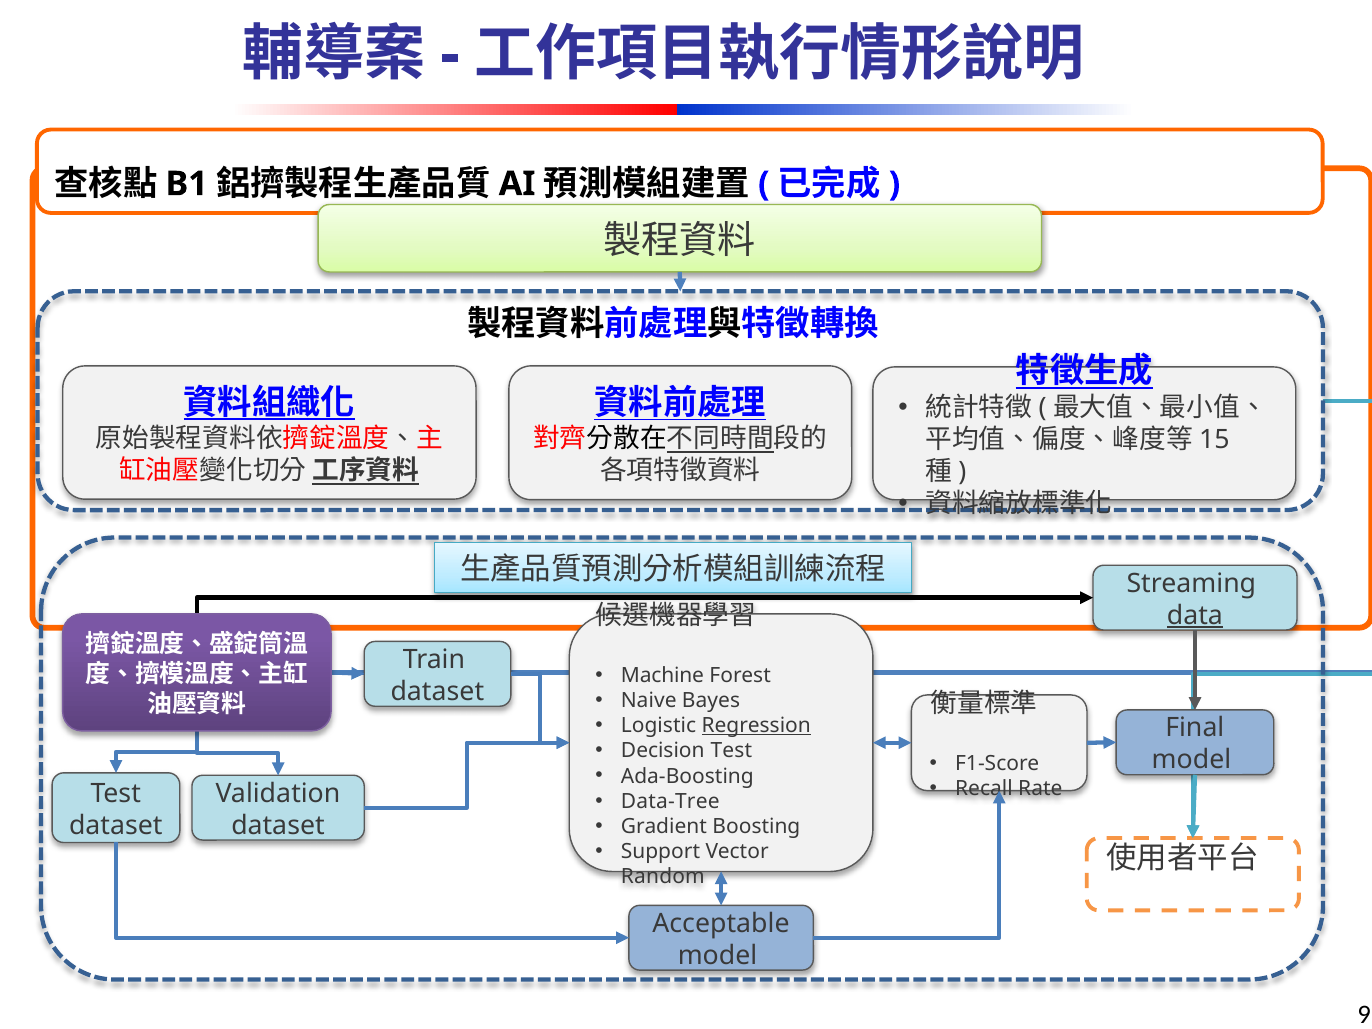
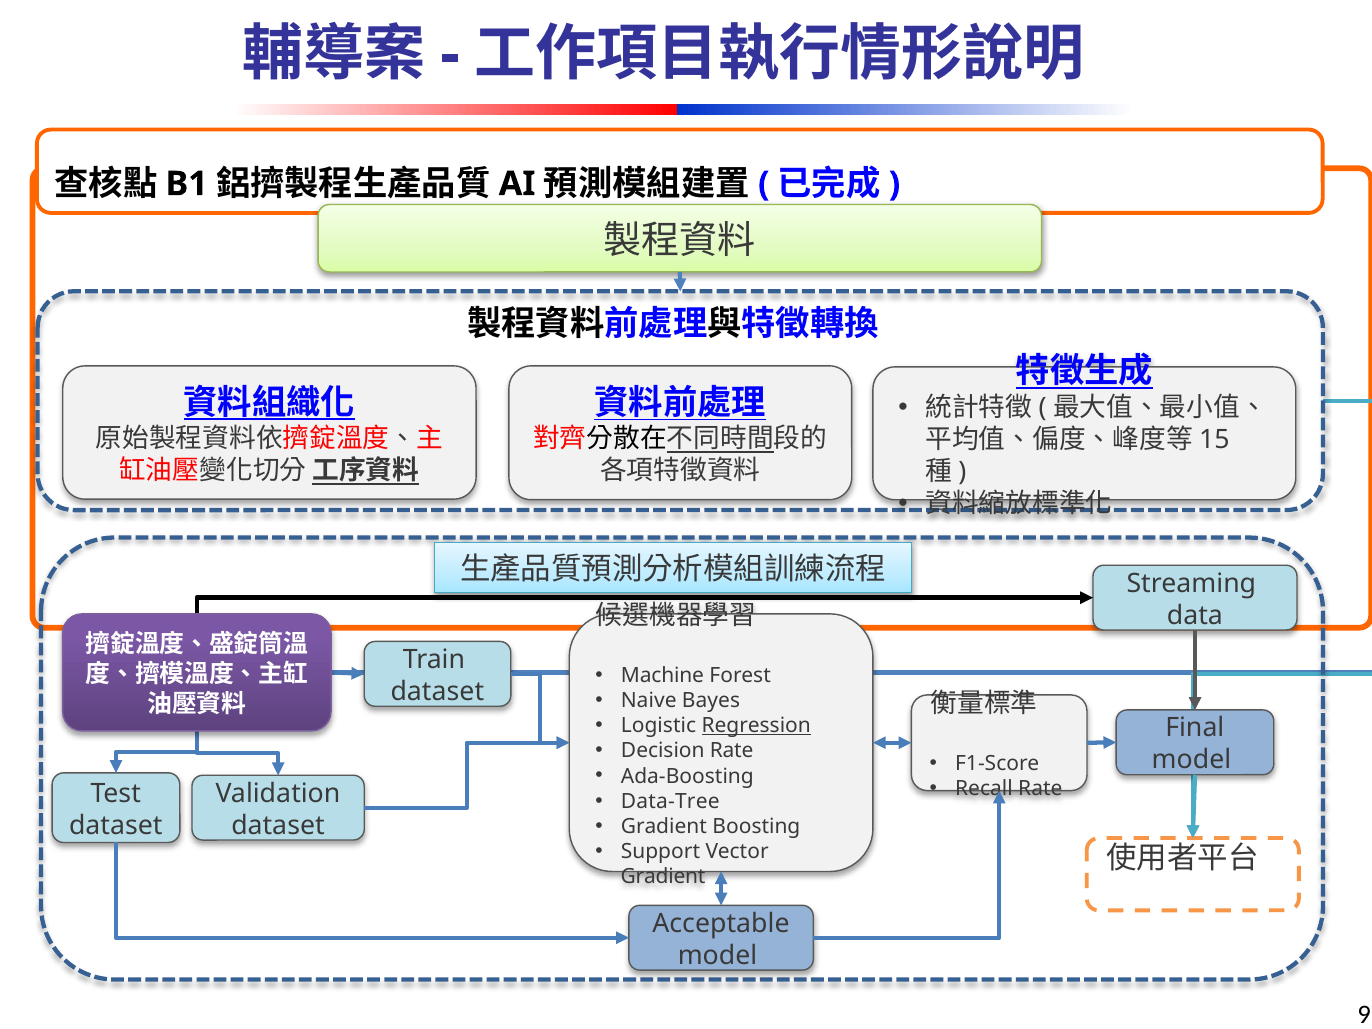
data underline: present -> none
Decision Test: Test -> Rate
Random at (663, 877): Random -> Gradient
